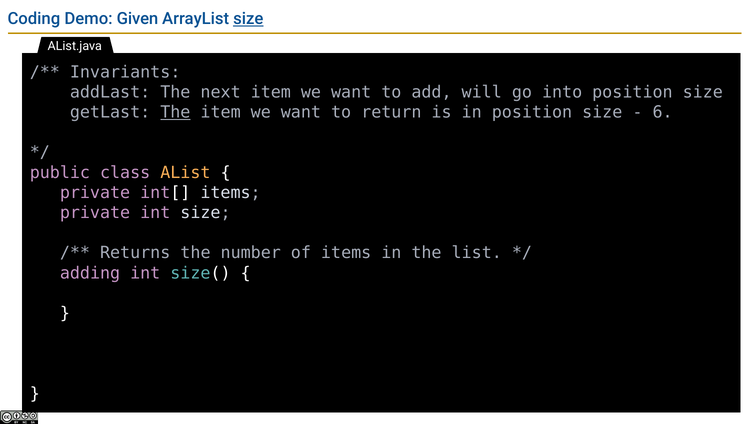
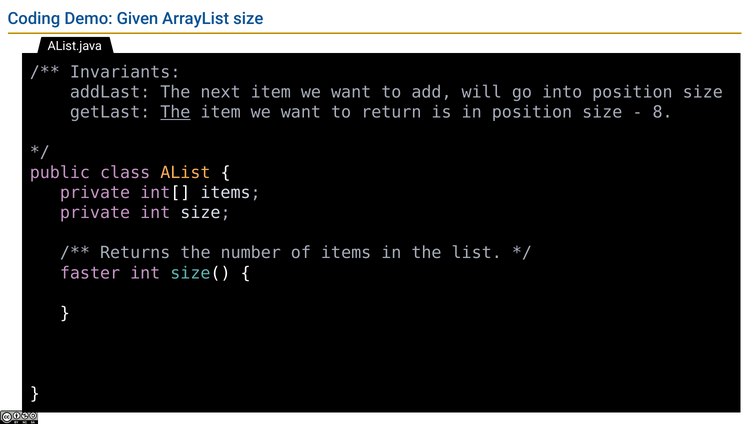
size at (248, 19) underline: present -> none
6: 6 -> 8
adding: adding -> faster
